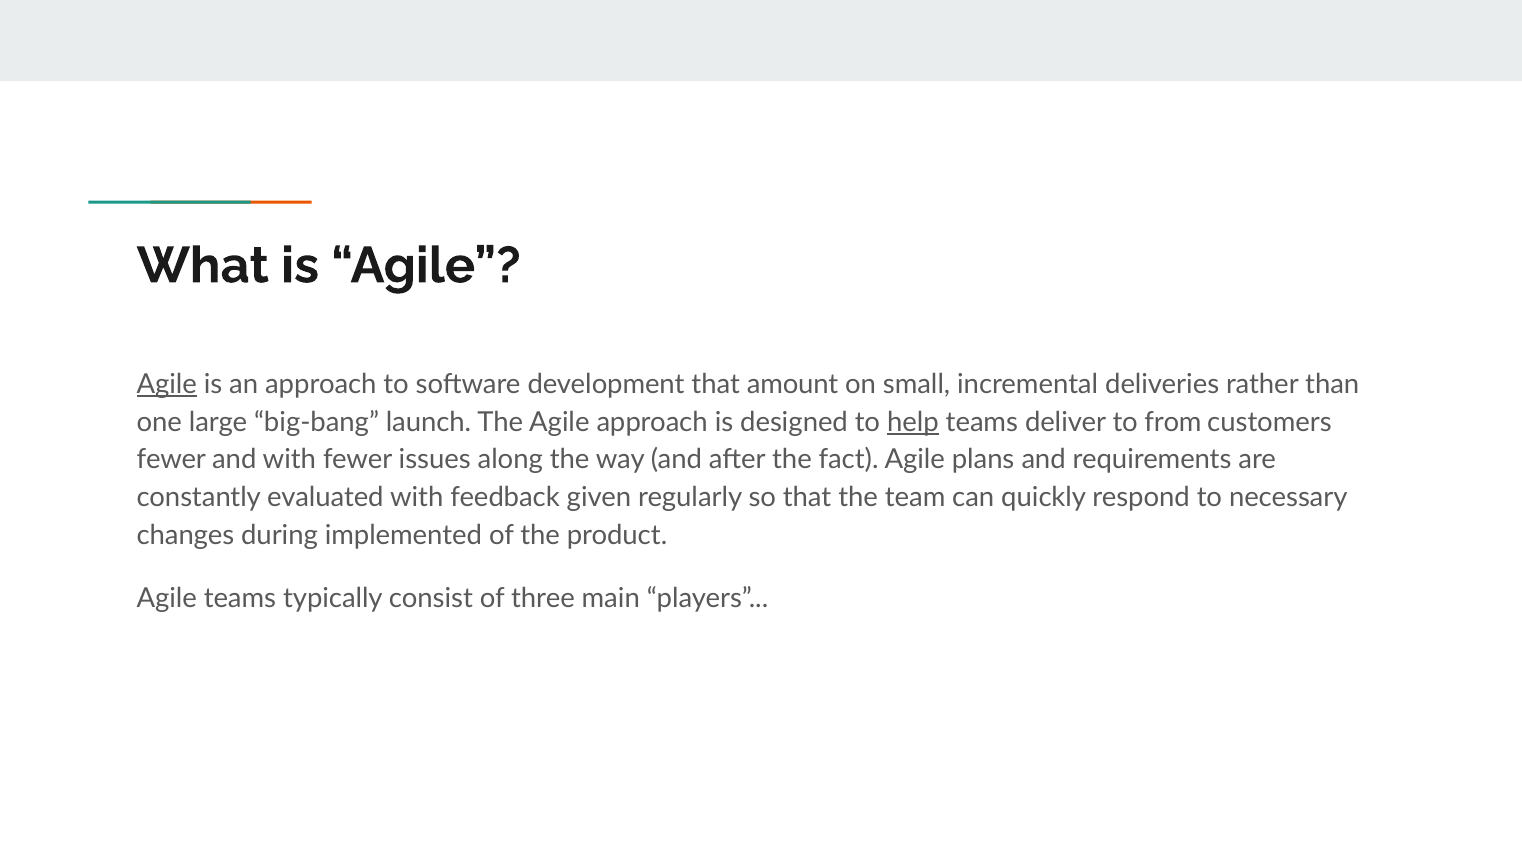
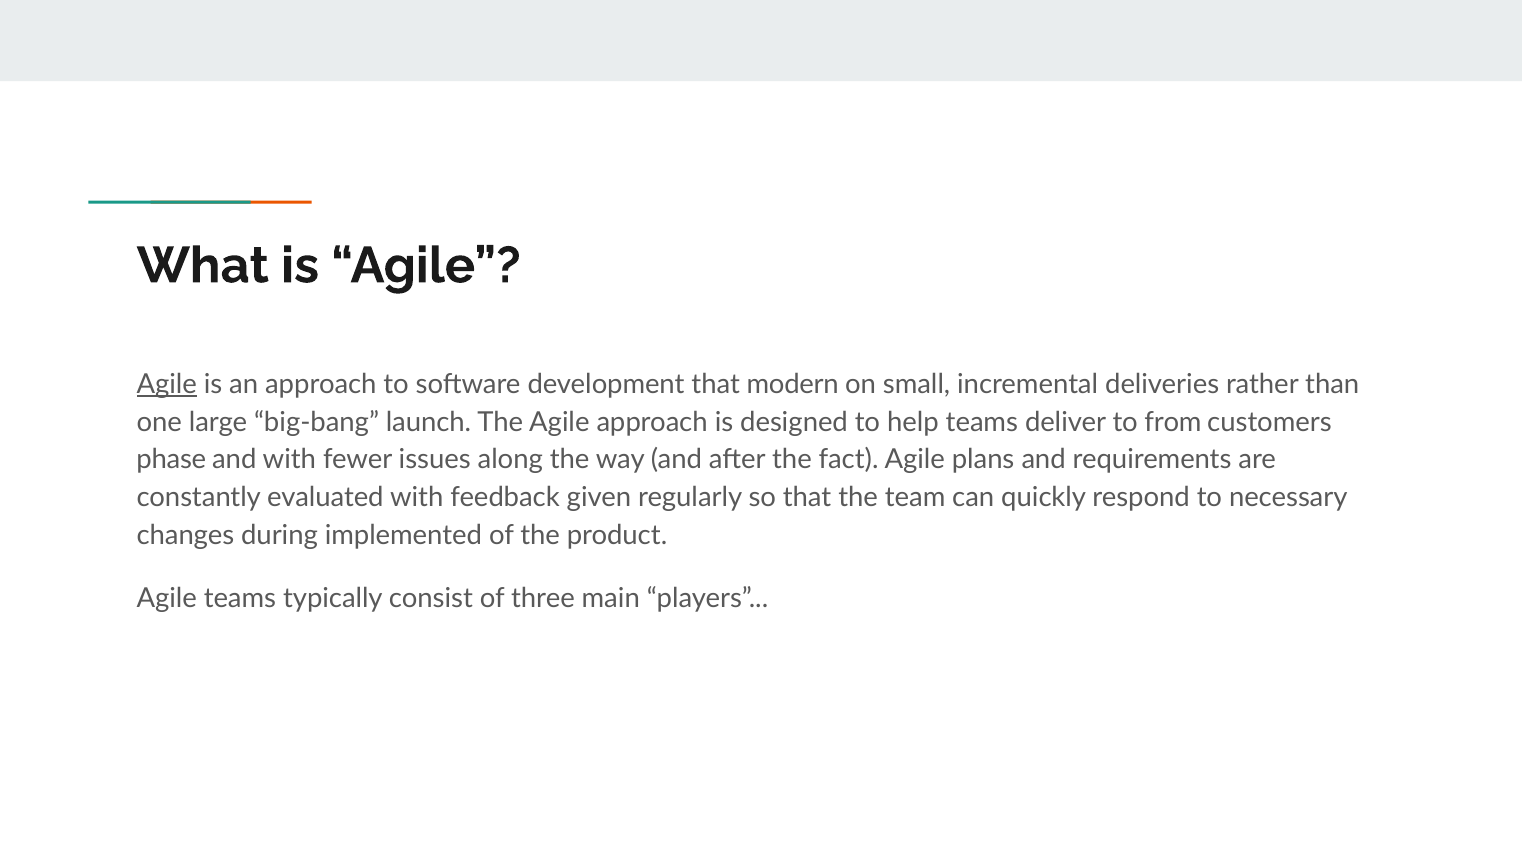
amount: amount -> modern
help underline: present -> none
fewer at (171, 460): fewer -> phase
